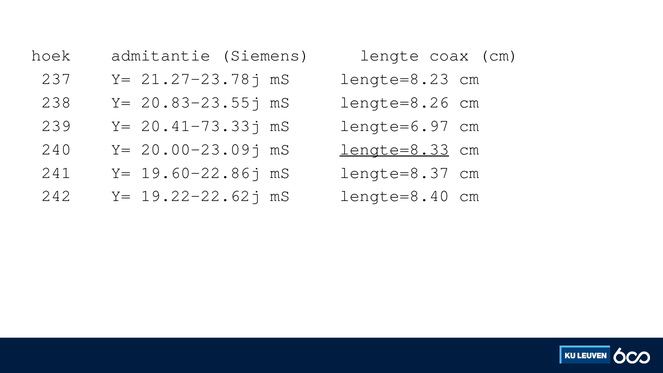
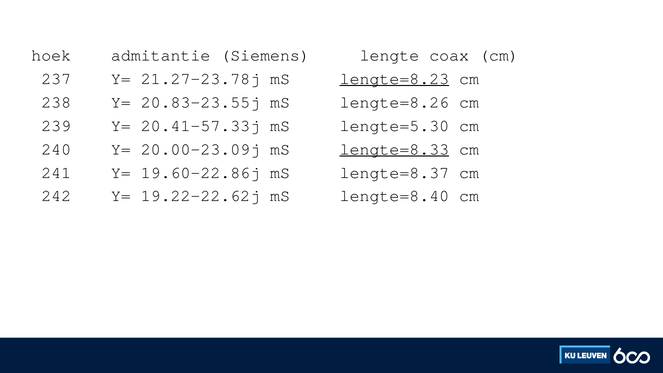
lengte=8.23 underline: none -> present
20.41-73.33j: 20.41-73.33j -> 20.41-57.33j
lengte=6.97: lengte=6.97 -> lengte=5.30
